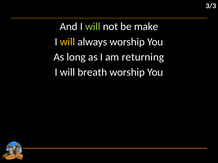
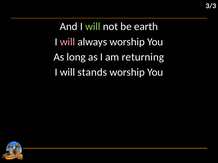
make: make -> earth
will at (68, 42) colour: yellow -> pink
breath: breath -> stands
